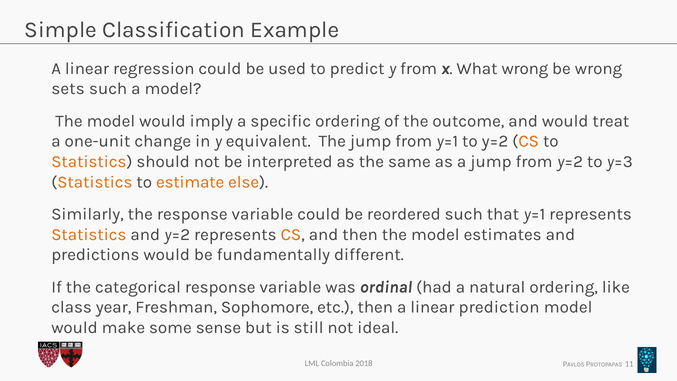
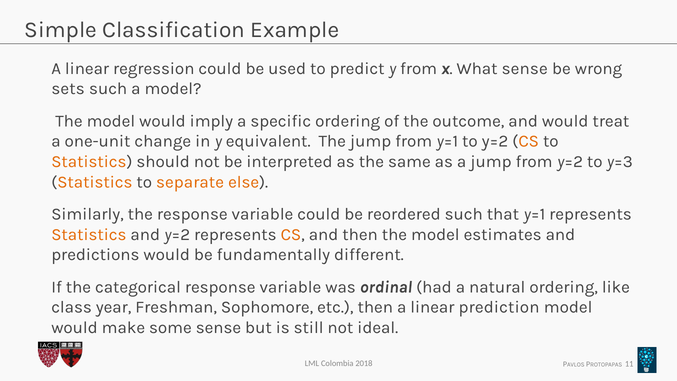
What wrong: wrong -> sense
estimate: estimate -> separate
